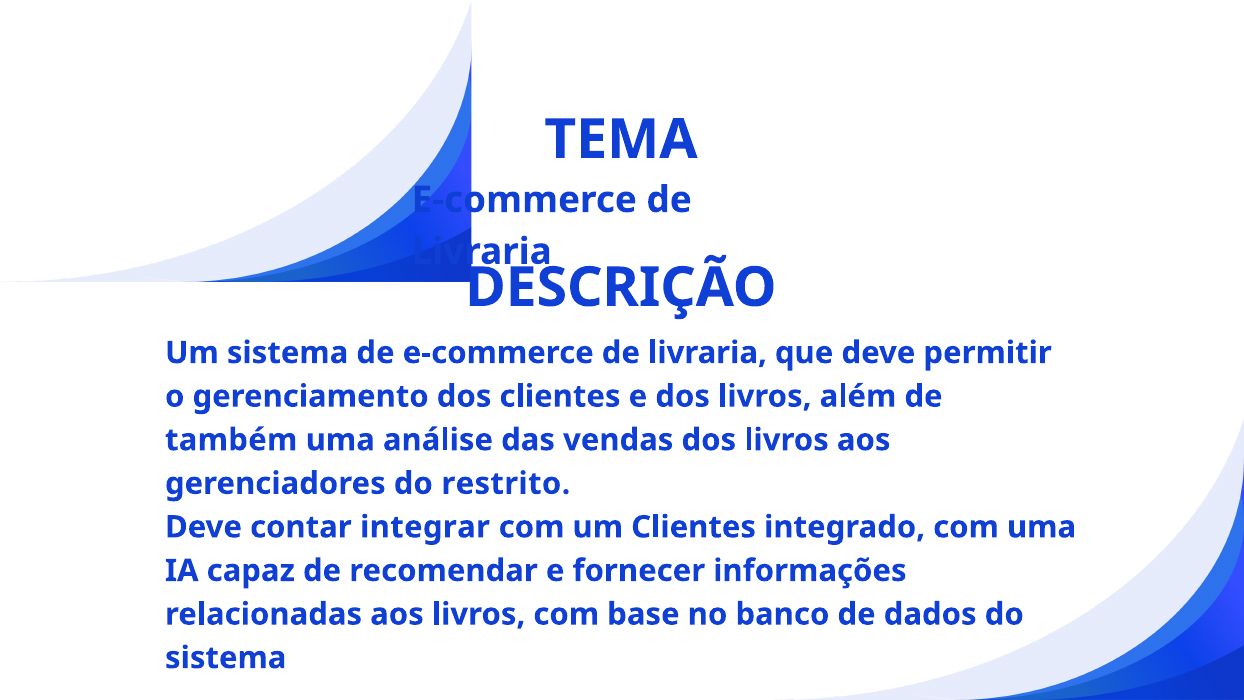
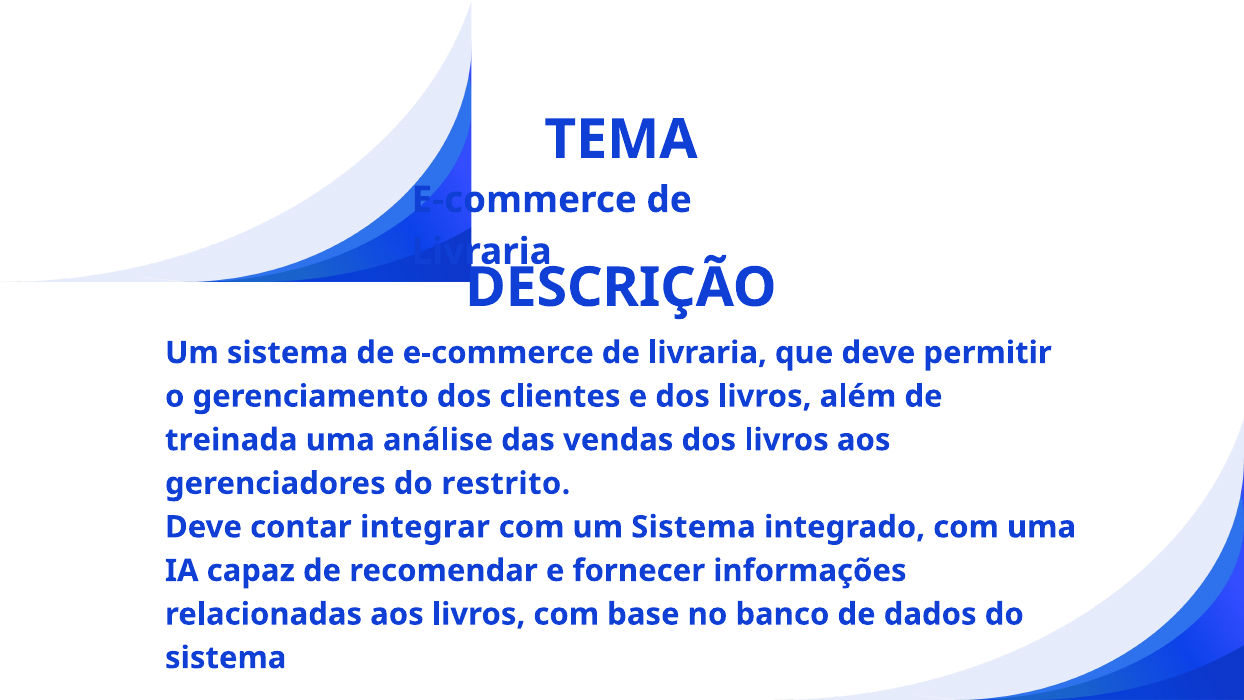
também: também -> treinada
com um Clientes: Clientes -> Sistema
